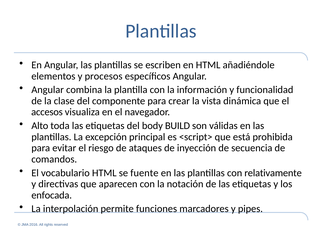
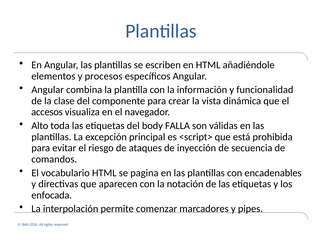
BUILD: BUILD -> FALLA
fuente: fuente -> pagina
relativamente: relativamente -> encadenables
funciones: funciones -> comenzar
